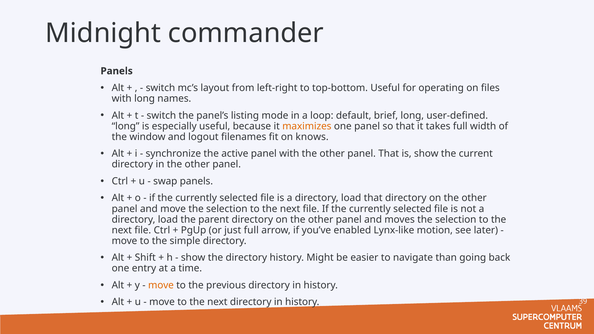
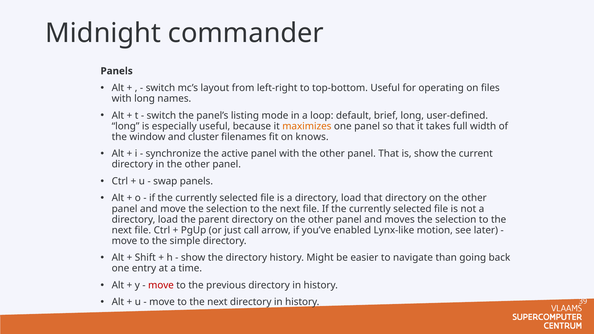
logout: logout -> cluster
just full: full -> call
move at (161, 285) colour: orange -> red
